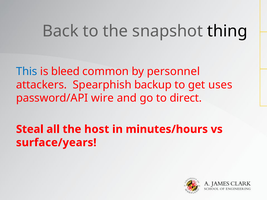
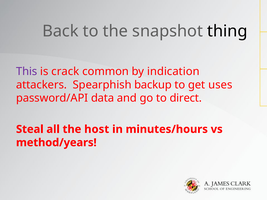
This colour: blue -> purple
bleed: bleed -> crack
personnel: personnel -> indication
wire: wire -> data
surface/years: surface/years -> method/years
